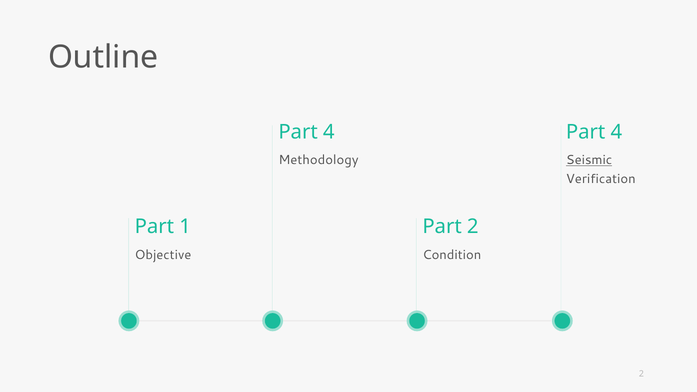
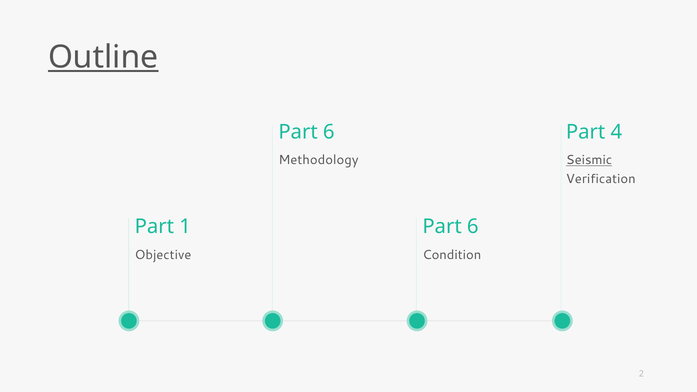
Outline underline: none -> present
4 at (329, 132): 4 -> 6
2 at (473, 227): 2 -> 6
